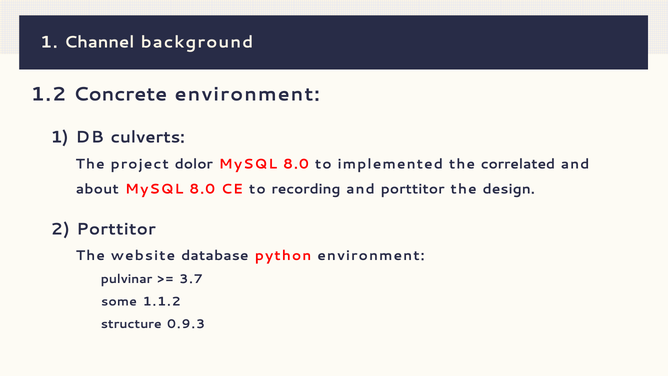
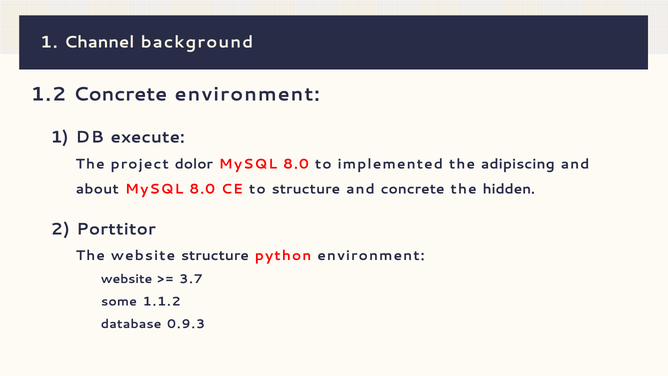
culverts: culverts -> execute
correlated: correlated -> adipiscing
to recording: recording -> structure
and porttitor: porttitor -> concrete
design: design -> hidden
website database: database -> structure
pulvinar at (127, 279): pulvinar -> website
structure: structure -> database
